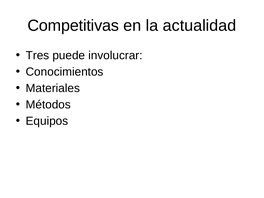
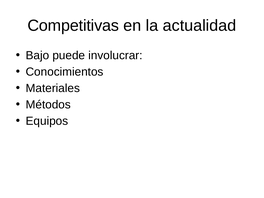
Tres: Tres -> Bajo
